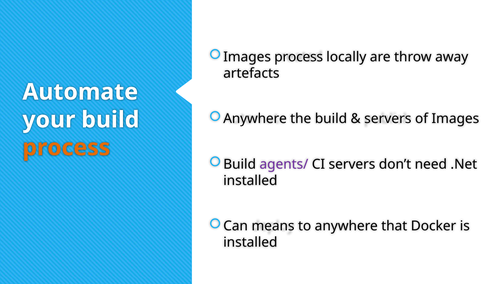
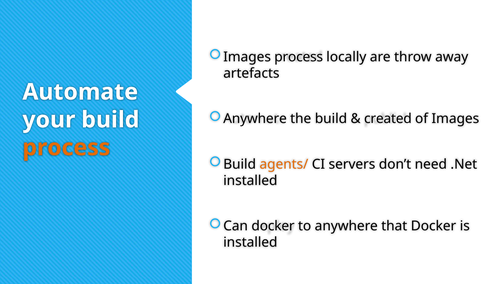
servers at (388, 119): servers -> created
agents/ colour: purple -> orange
Can means: means -> docker
